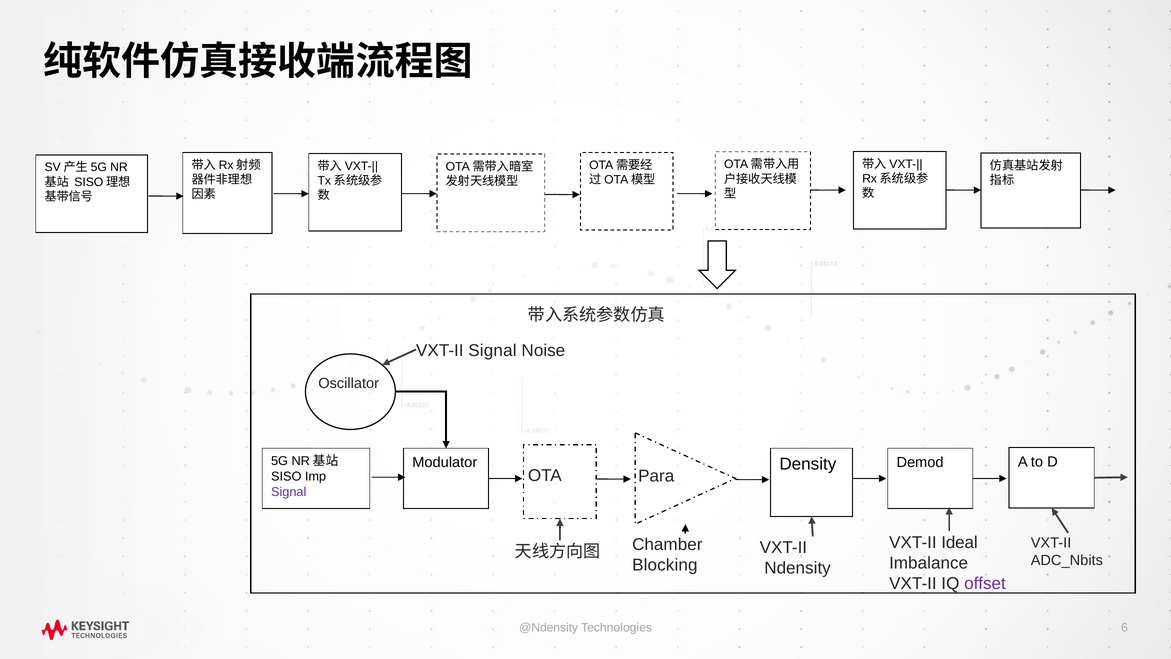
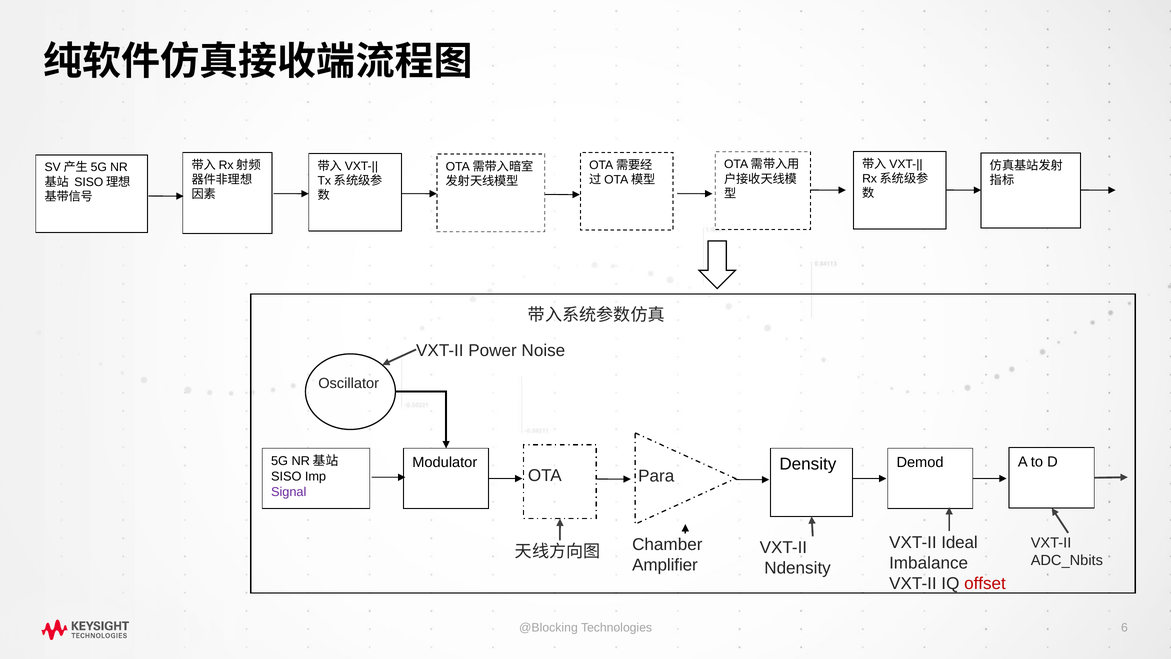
VXT-II Signal: Signal -> Power
Blocking: Blocking -> Amplifier
offset colour: purple -> red
@Ndensity: @Ndensity -> @Blocking
